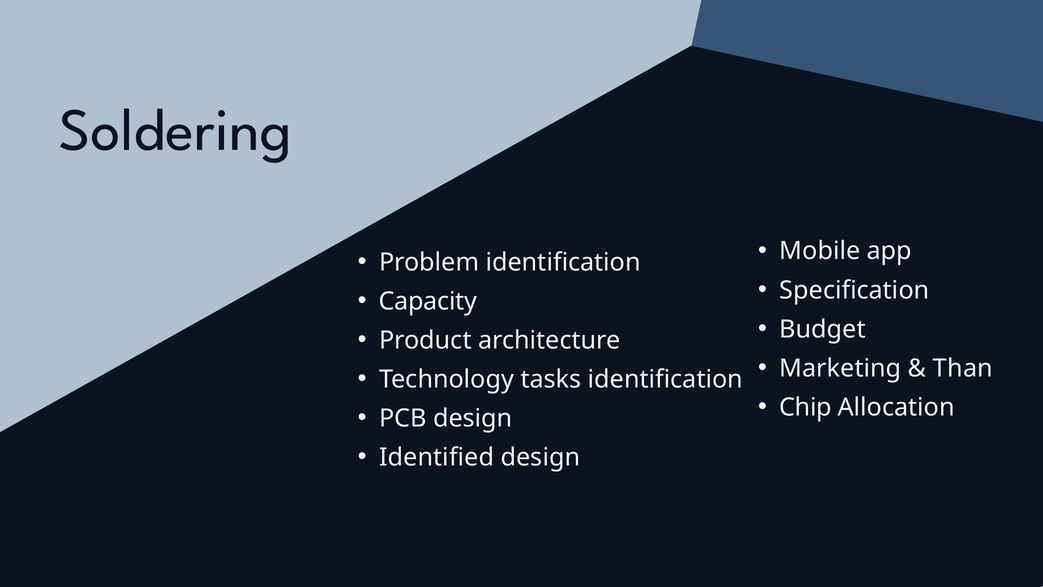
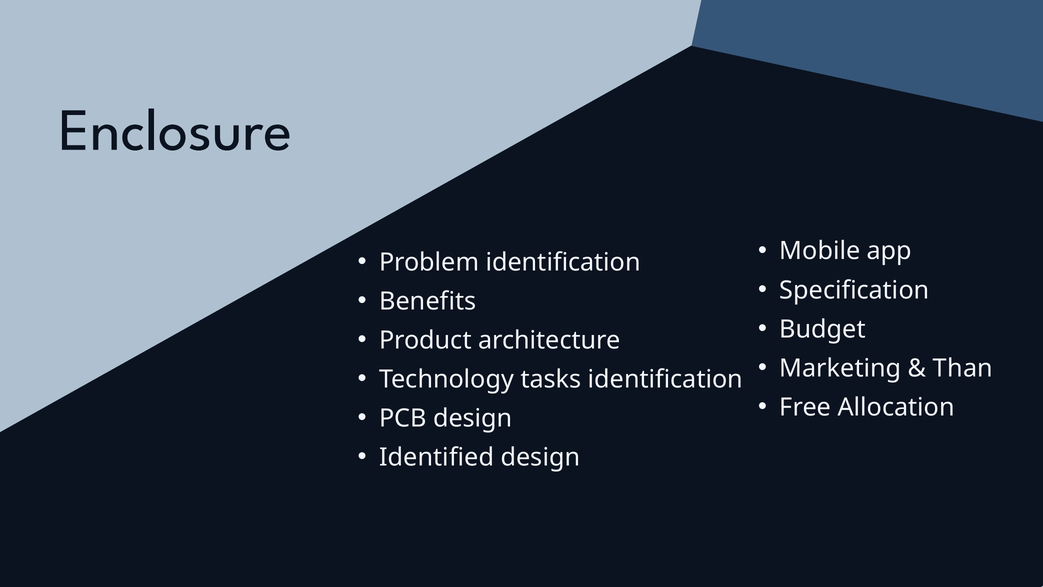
Soldering: Soldering -> Enclosure
Capacity: Capacity -> Benefits
Chip: Chip -> Free
